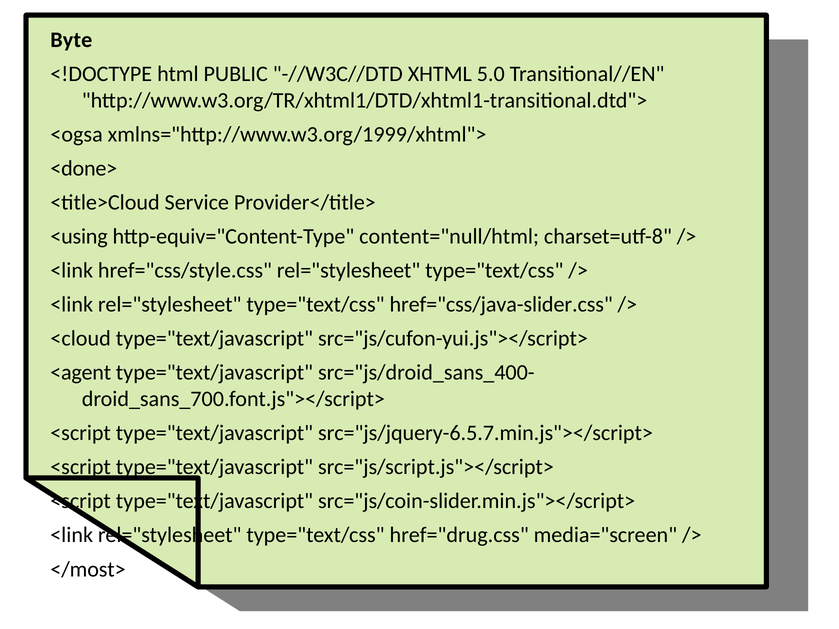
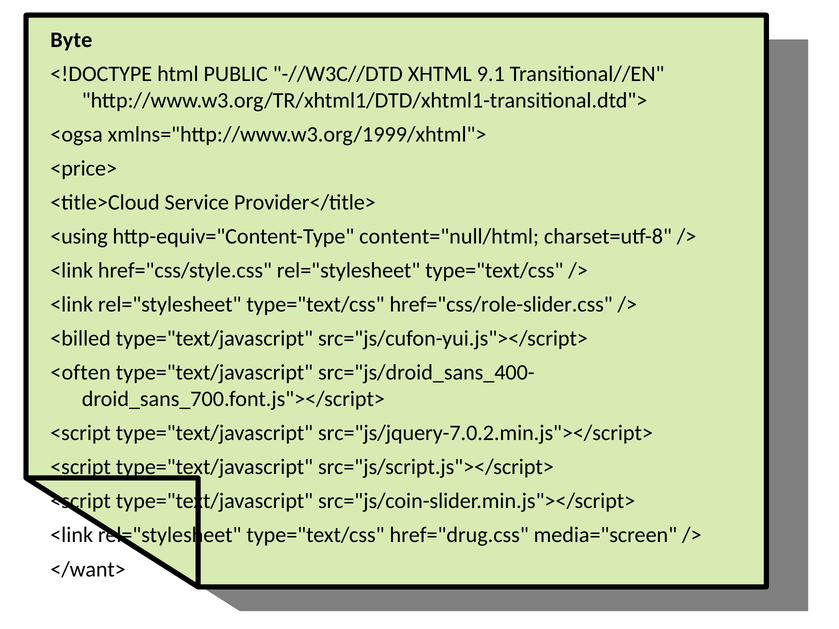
5.0: 5.0 -> 9.1
<done>: <done> -> <price>
href="css/java-slider.css: href="css/java-slider.css -> href="css/role-slider.css
<cloud: <cloud -> <billed
<agent: <agent -> <often
src="js/jquery-6.5.7.min.js"></script>: src="js/jquery-6.5.7.min.js"></script> -> src="js/jquery-7.0.2.min.js"></script>
</most>: </most> -> </want>
